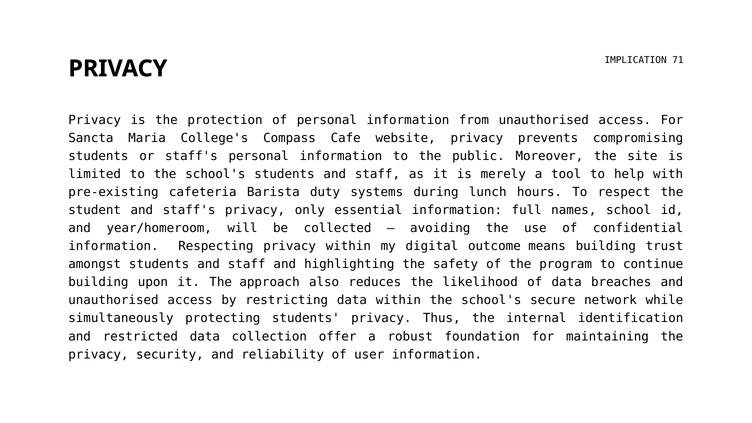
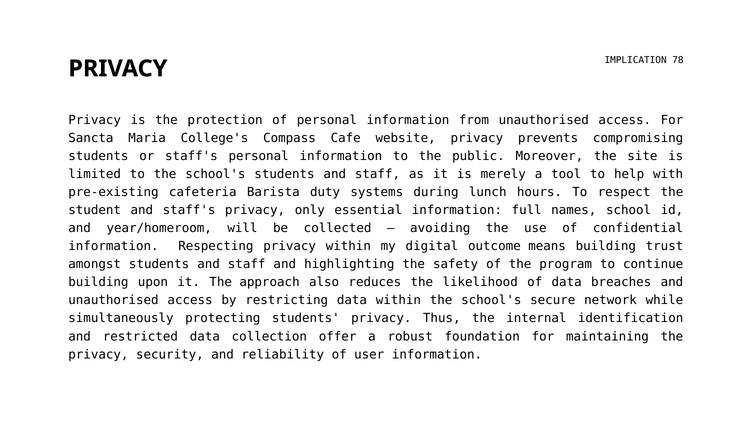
71: 71 -> 78
